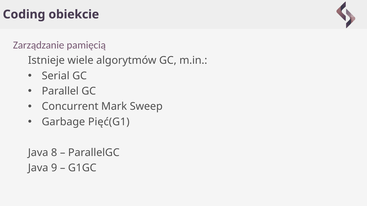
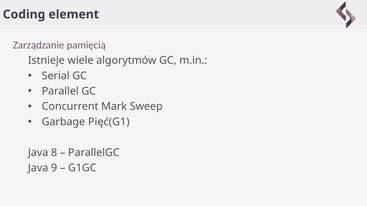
obiekcie: obiekcie -> element
